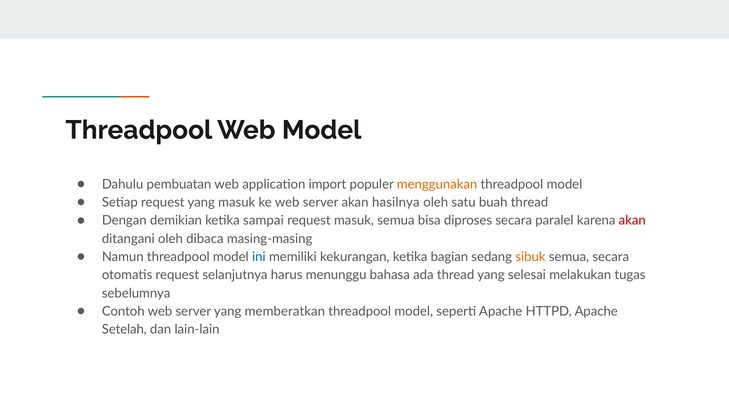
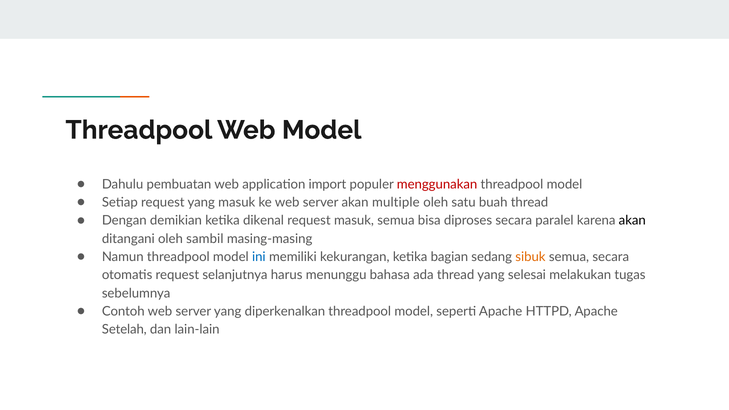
menggunakan colour: orange -> red
hasilnya: hasilnya -> multiple
sampai: sampai -> dikenal
akan at (632, 221) colour: red -> black
dibaca: dibaca -> sambil
memberatkan: memberatkan -> diperkenalkan
